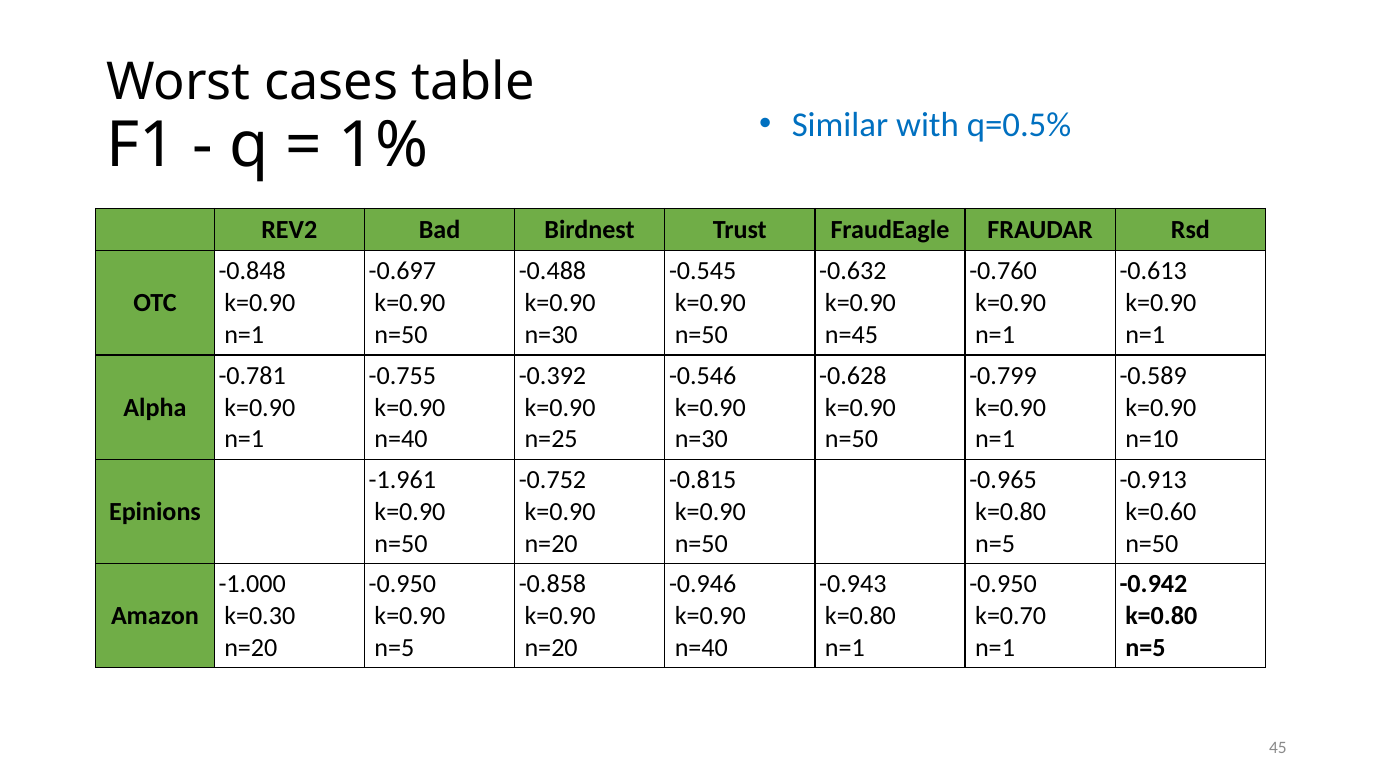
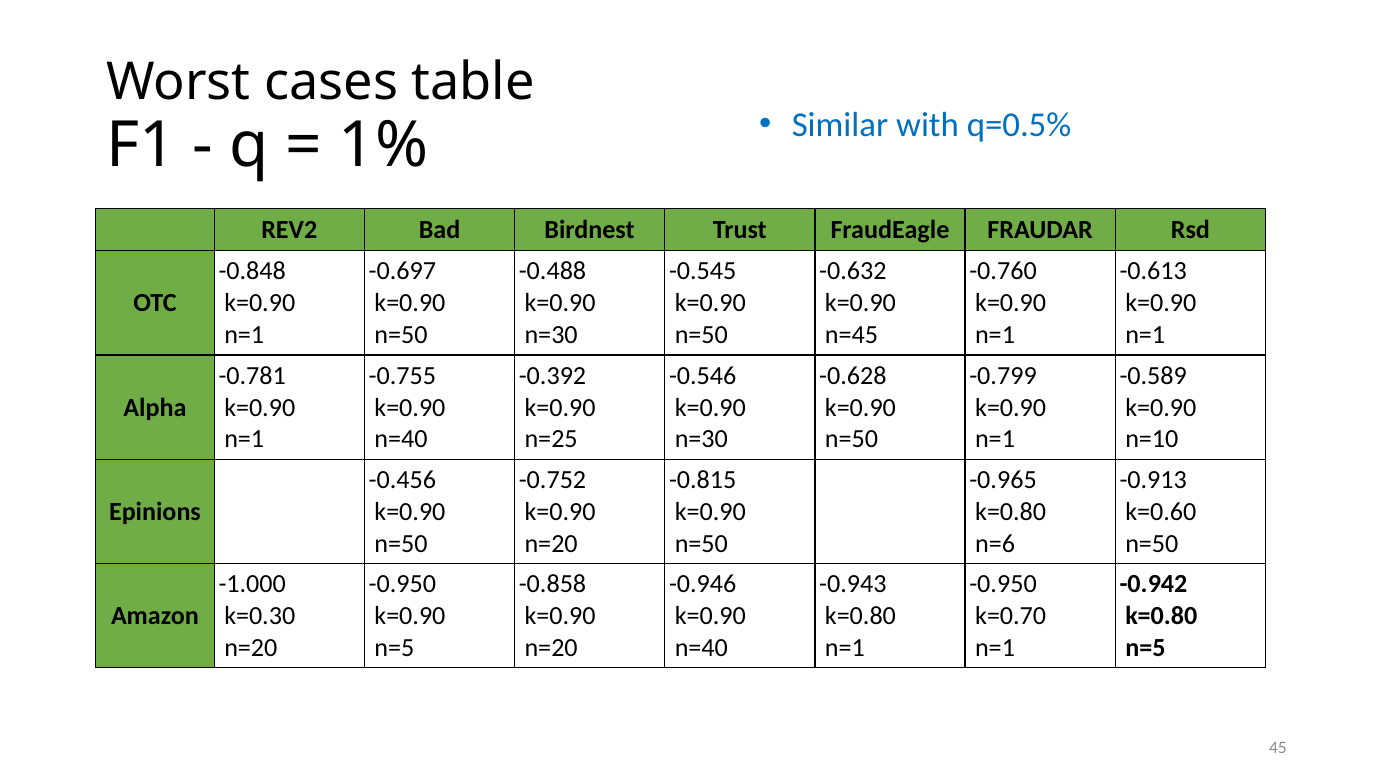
-1.961: -1.961 -> -0.456
n=5 at (995, 544): n=5 -> n=6
